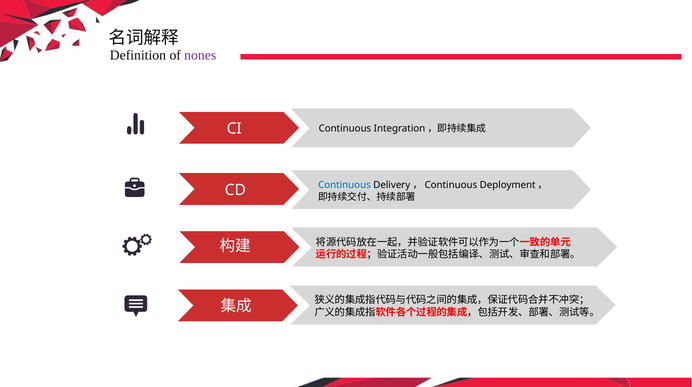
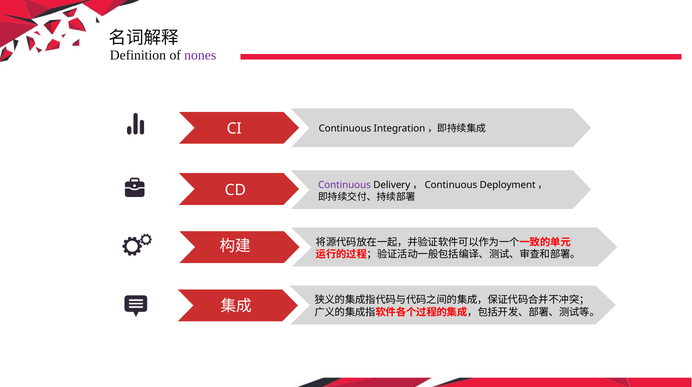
Continuous at (345, 185) colour: blue -> purple
